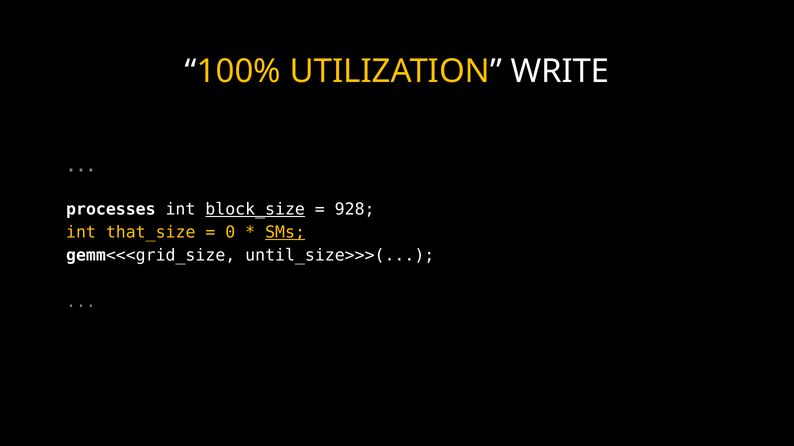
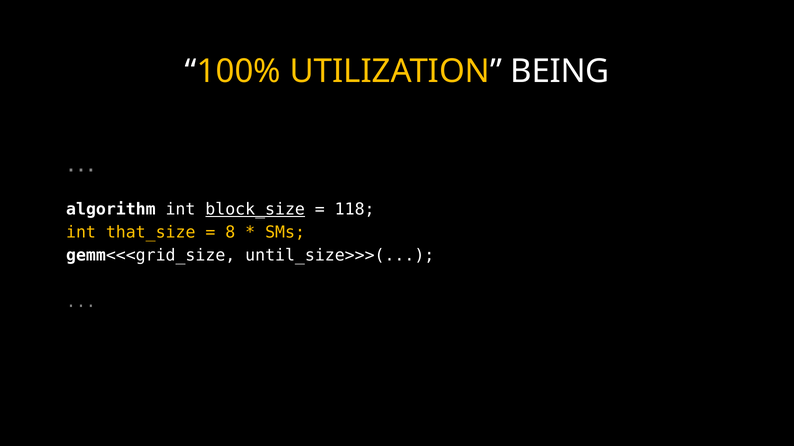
WRITE: WRITE -> BEING
processes: processes -> algorithm
928: 928 -> 118
0: 0 -> 8
SMs underline: present -> none
